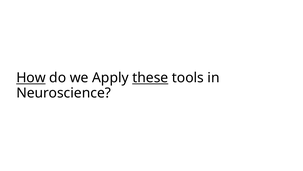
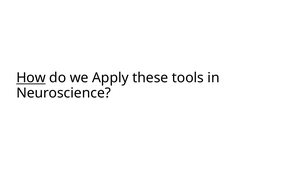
these underline: present -> none
